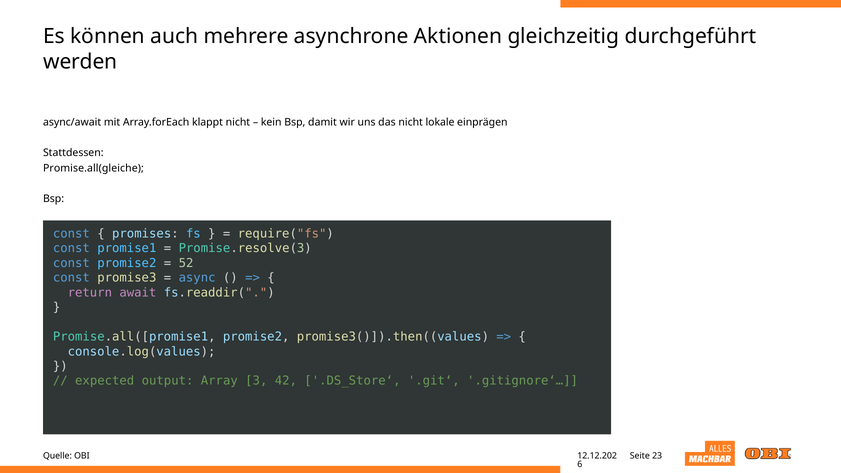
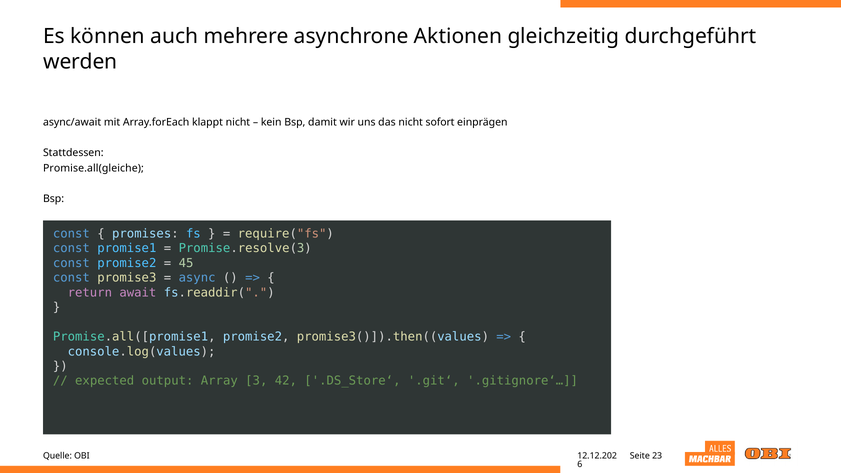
lokale: lokale -> sofort
52: 52 -> 45
